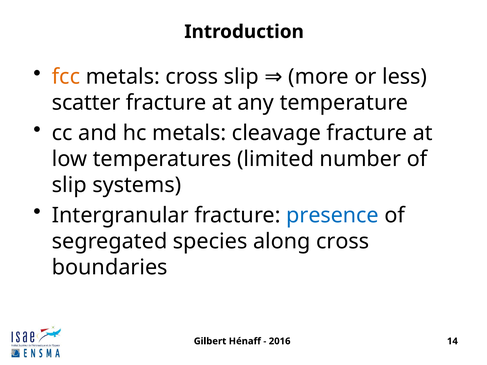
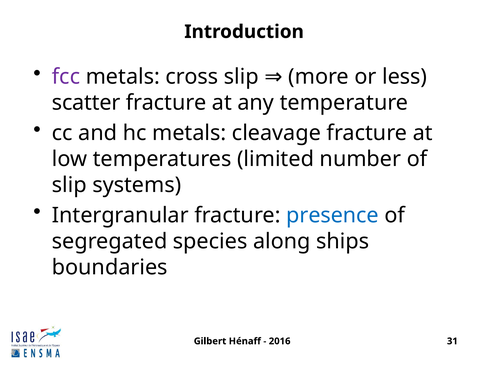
fcc colour: orange -> purple
along cross: cross -> ships
14: 14 -> 31
